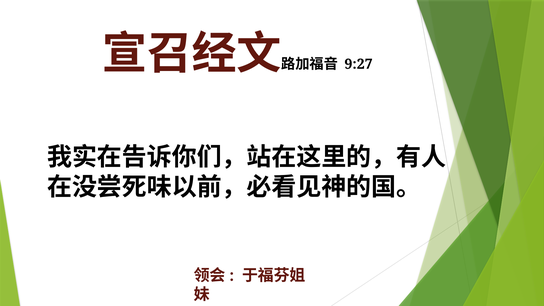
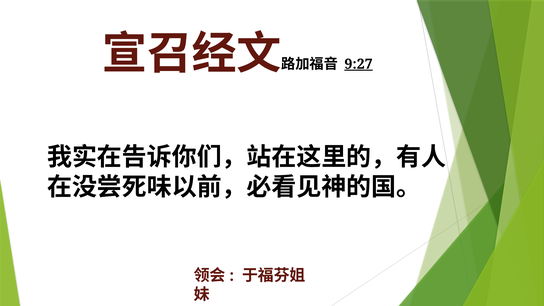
9:27 underline: none -> present
